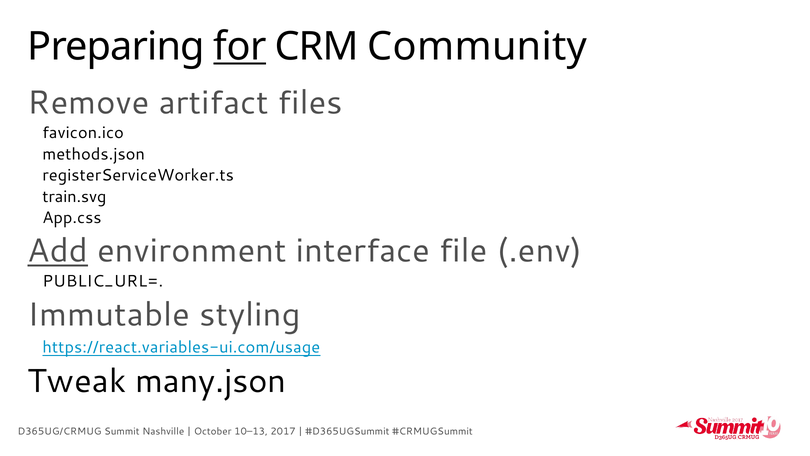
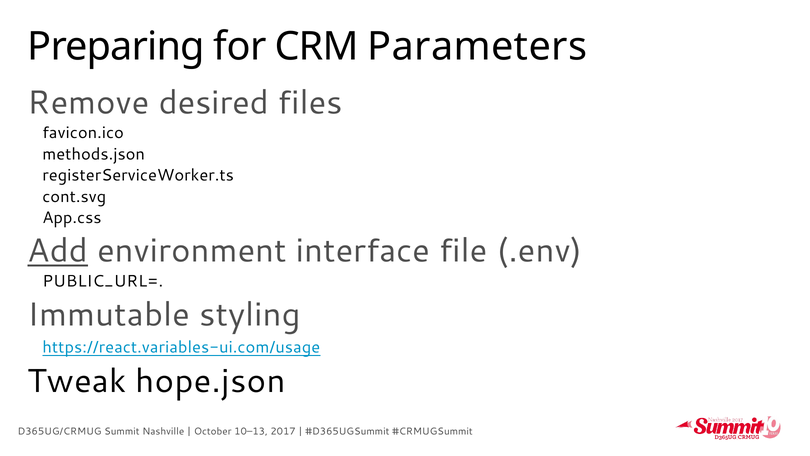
for underline: present -> none
Community: Community -> Parameters
artifact: artifact -> desired
train.svg: train.svg -> cont.svg
many.json: many.json -> hope.json
